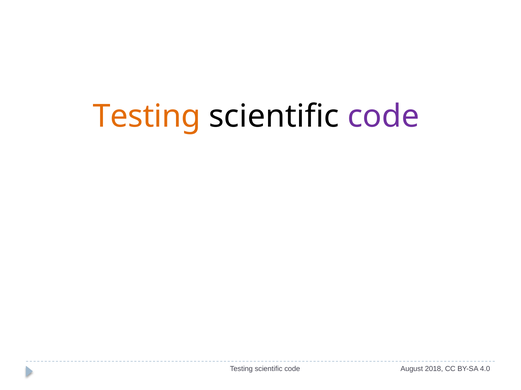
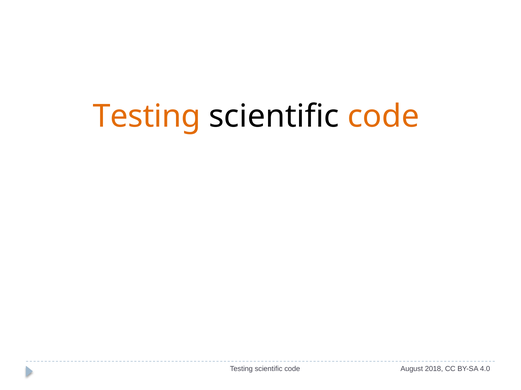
code at (383, 117) colour: purple -> orange
